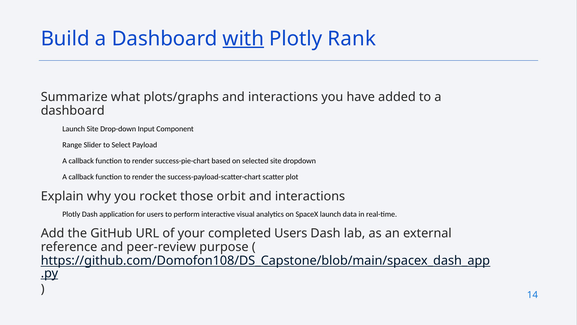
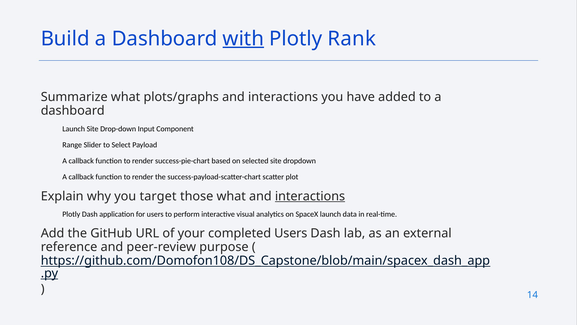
rocket: rocket -> target
those orbit: orbit -> what
interactions at (310, 196) underline: none -> present
